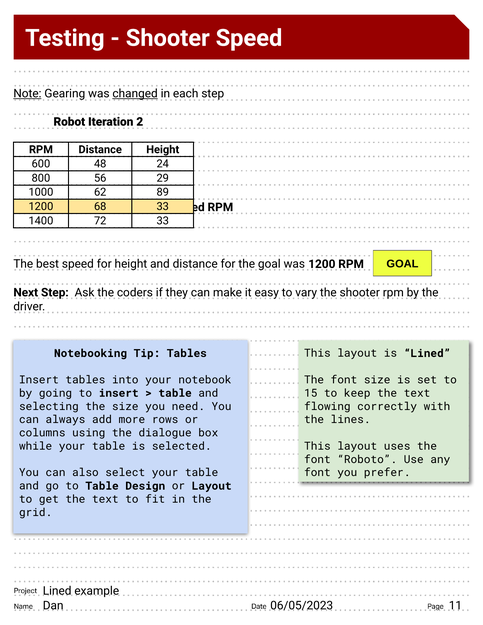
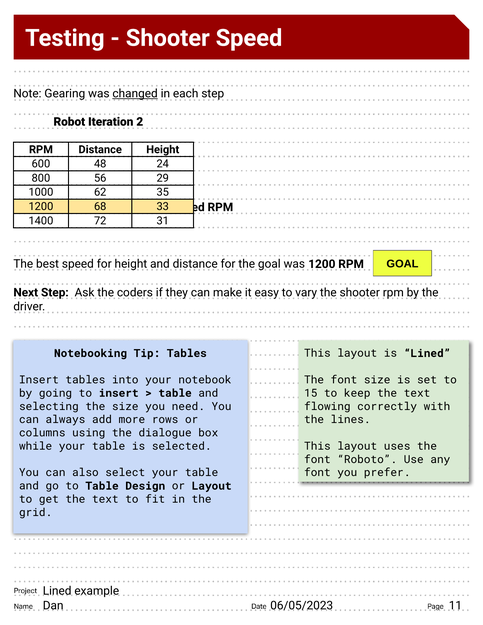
Note underline: present -> none
89: 89 -> 35
72 33: 33 -> 31
